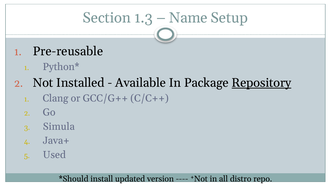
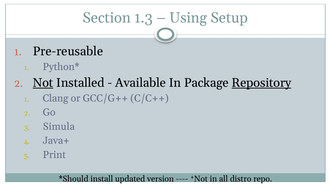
Name: Name -> Using
Not at (43, 83) underline: none -> present
Used: Used -> Print
